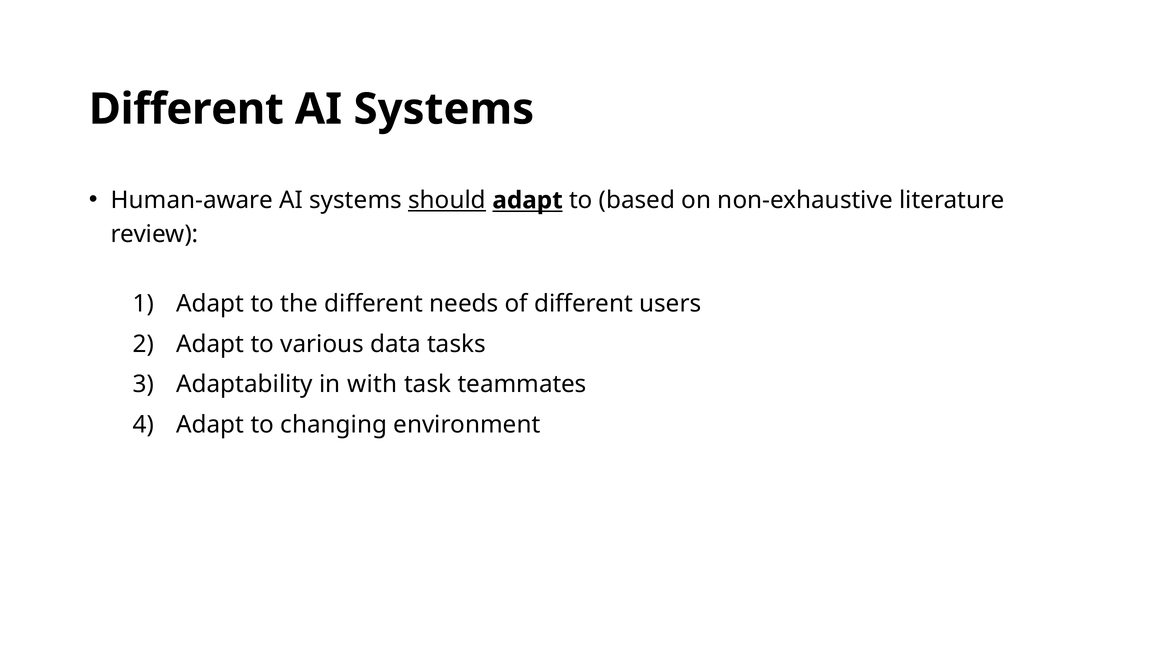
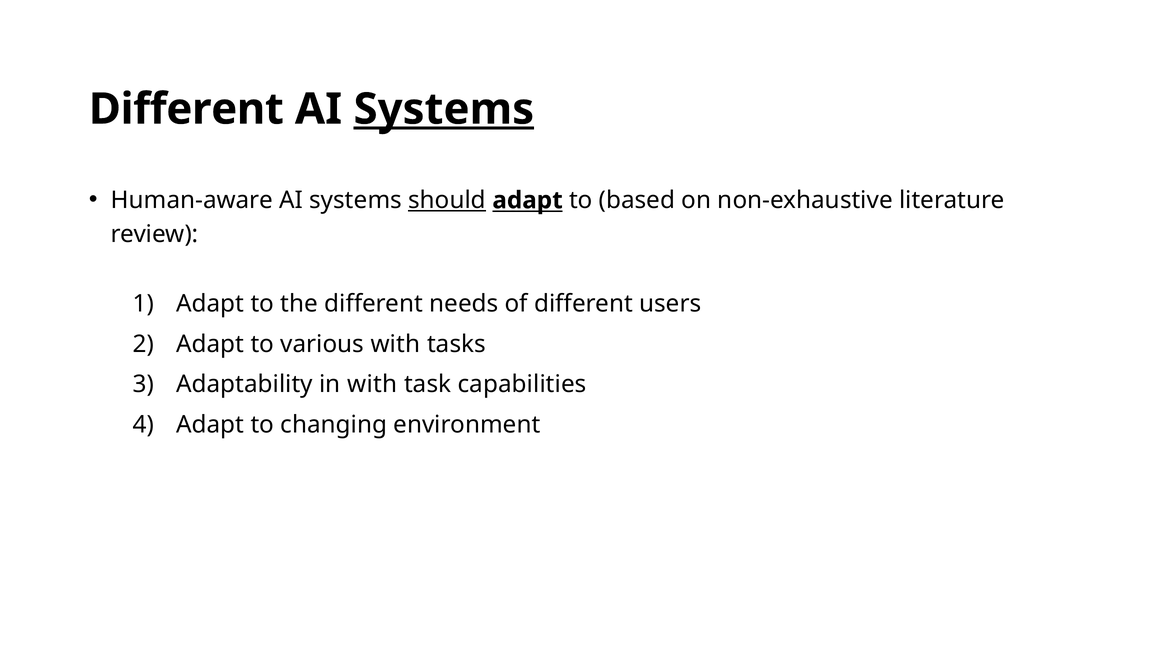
Systems at (444, 109) underline: none -> present
various data: data -> with
teammates: teammates -> capabilities
